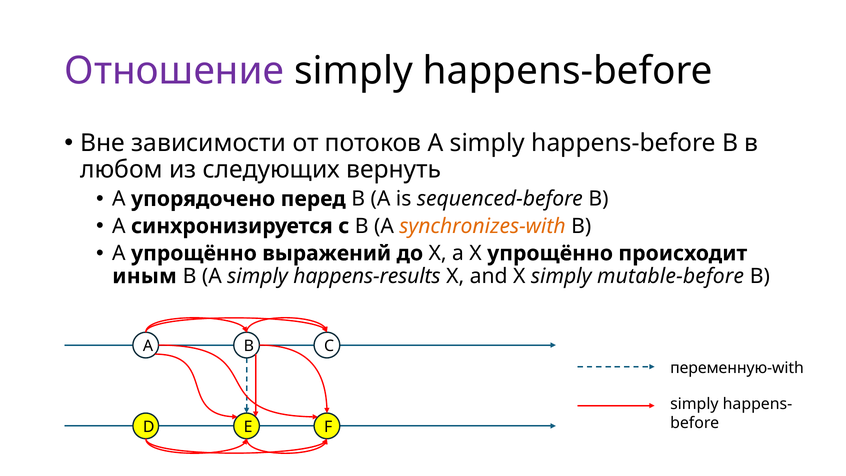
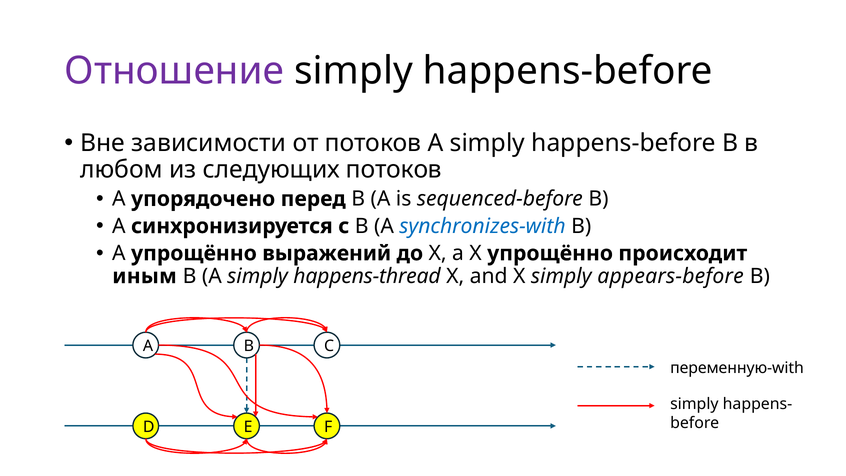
следующих вернуть: вернуть -> потоков
synchronizes-with colour: orange -> blue
happens-results: happens-results -> happens-thread
mutable-before: mutable-before -> appears-before
